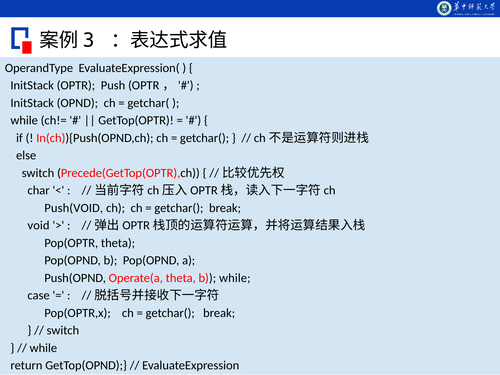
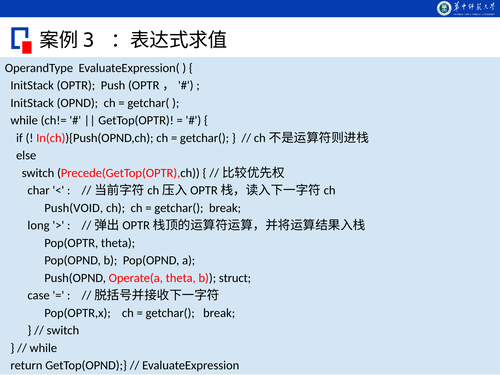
void: void -> long
b while: while -> struct
